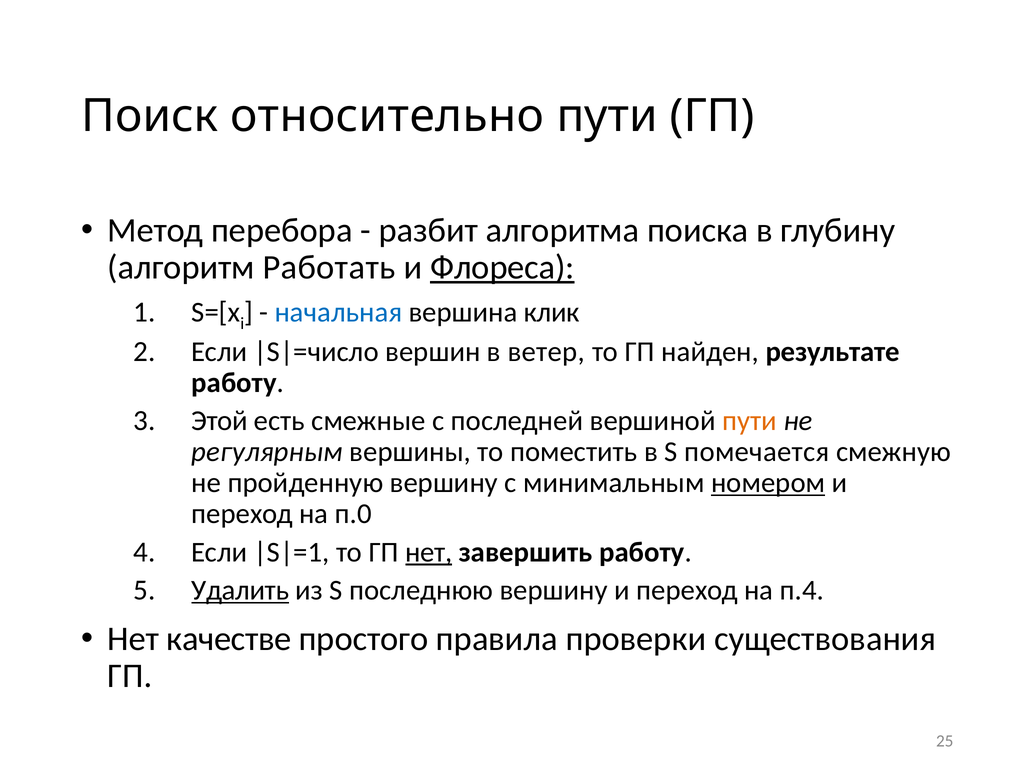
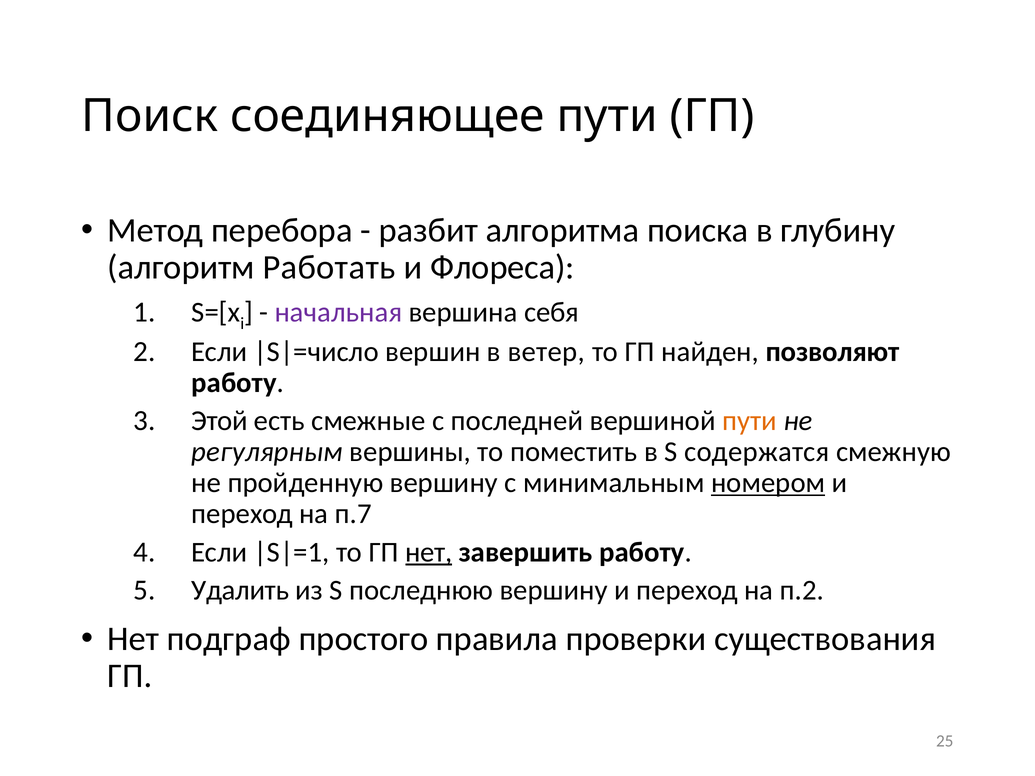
относительно: относительно -> соединяющее
Флореса underline: present -> none
начальная colour: blue -> purple
клик: клик -> себя
результате: результате -> позволяют
помечается: помечается -> содержатся
п.0: п.0 -> п.7
Удалить underline: present -> none
п.4: п.4 -> п.2
качестве: качестве -> подграф
